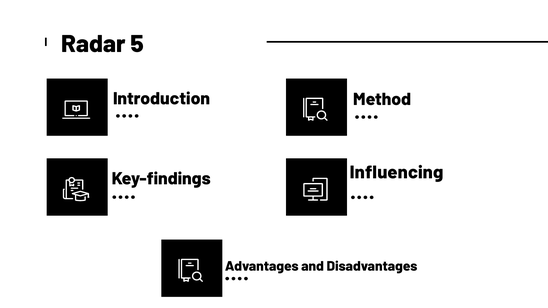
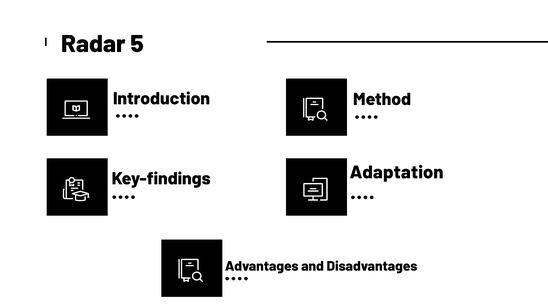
Influencing: Influencing -> Adaptation
